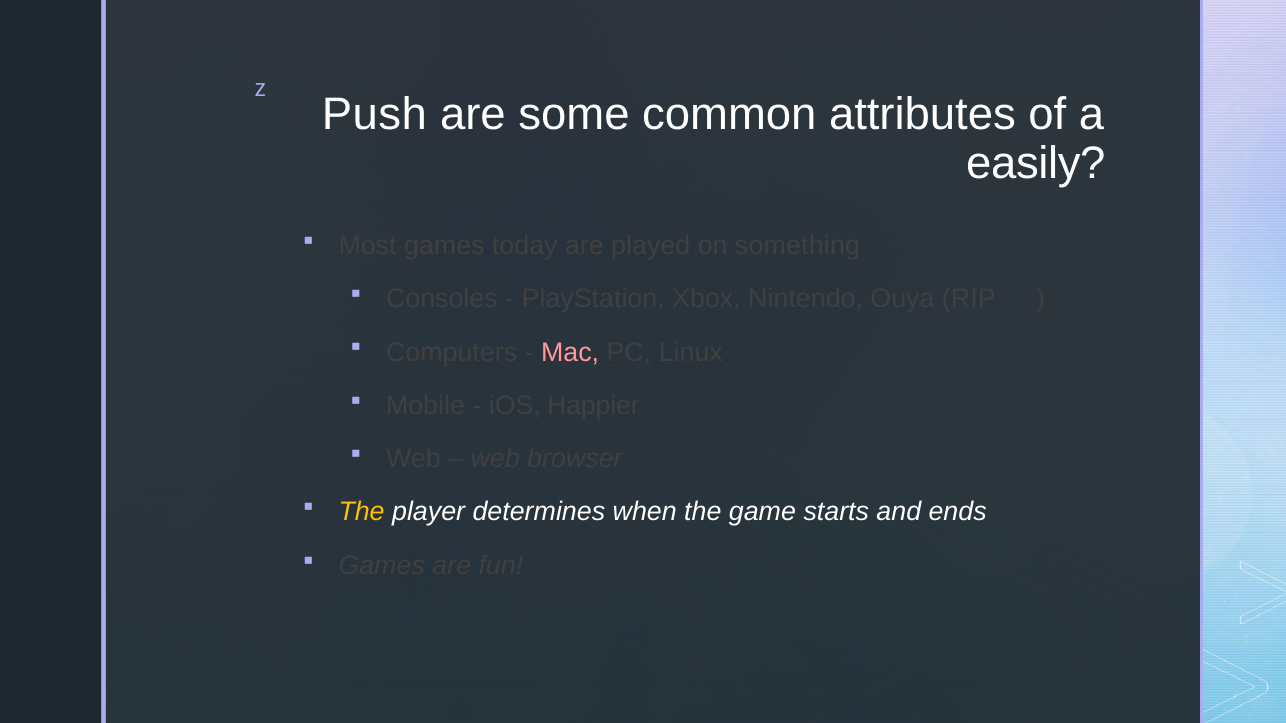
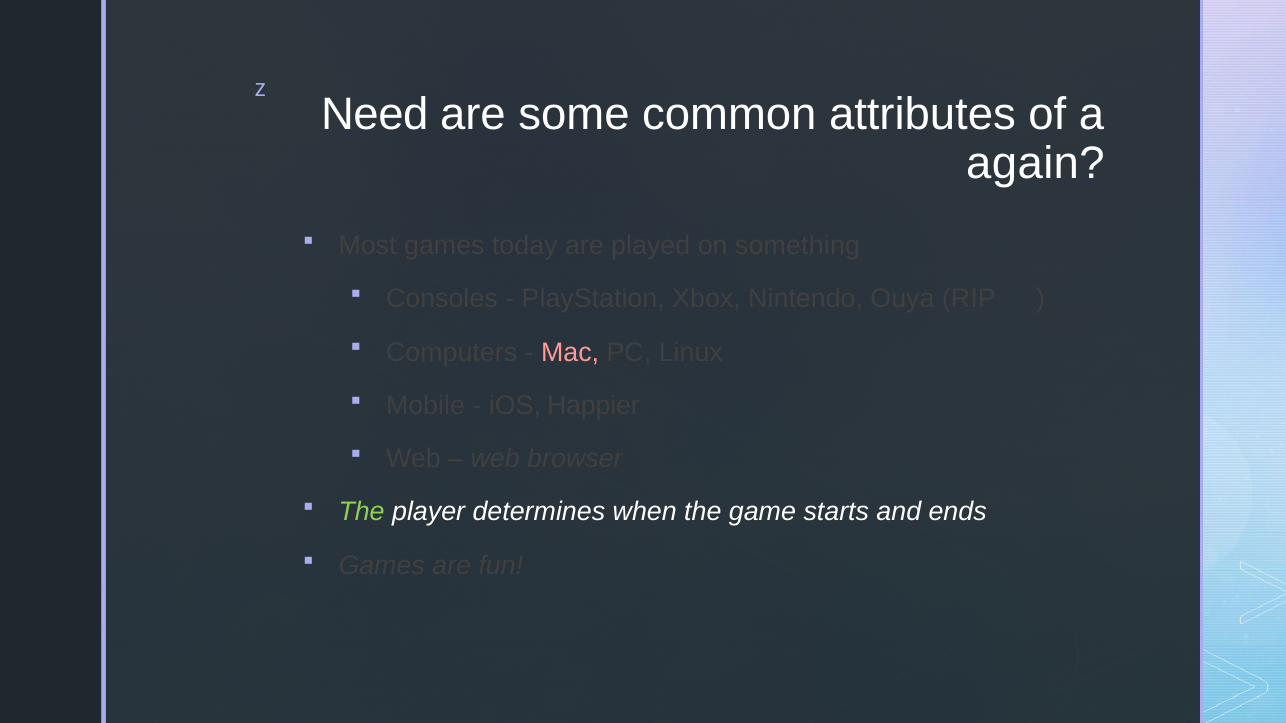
Push: Push -> Need
easily: easily -> again
The at (362, 512) colour: yellow -> light green
